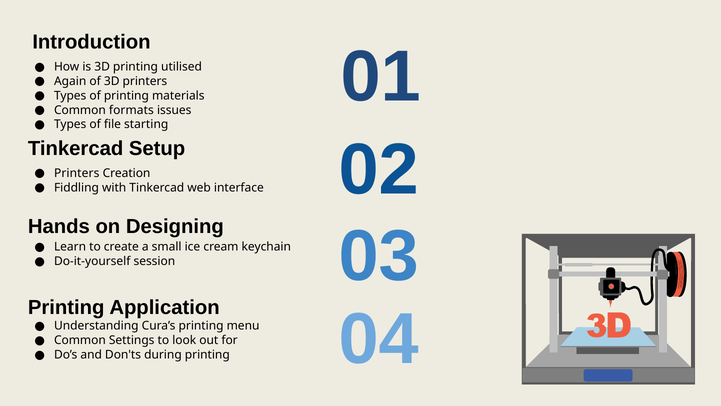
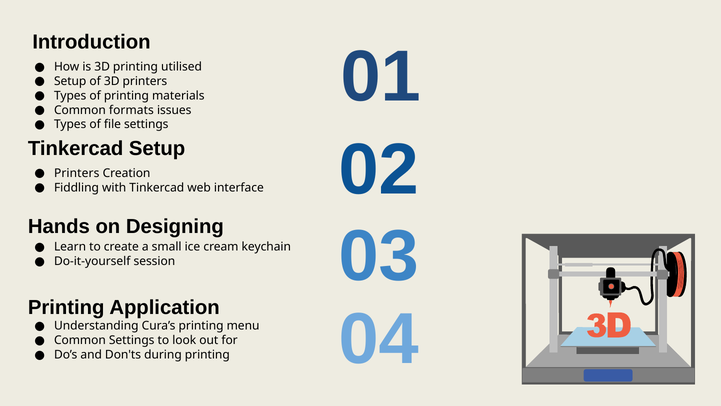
Again at (70, 81): Again -> Setup
file starting: starting -> settings
